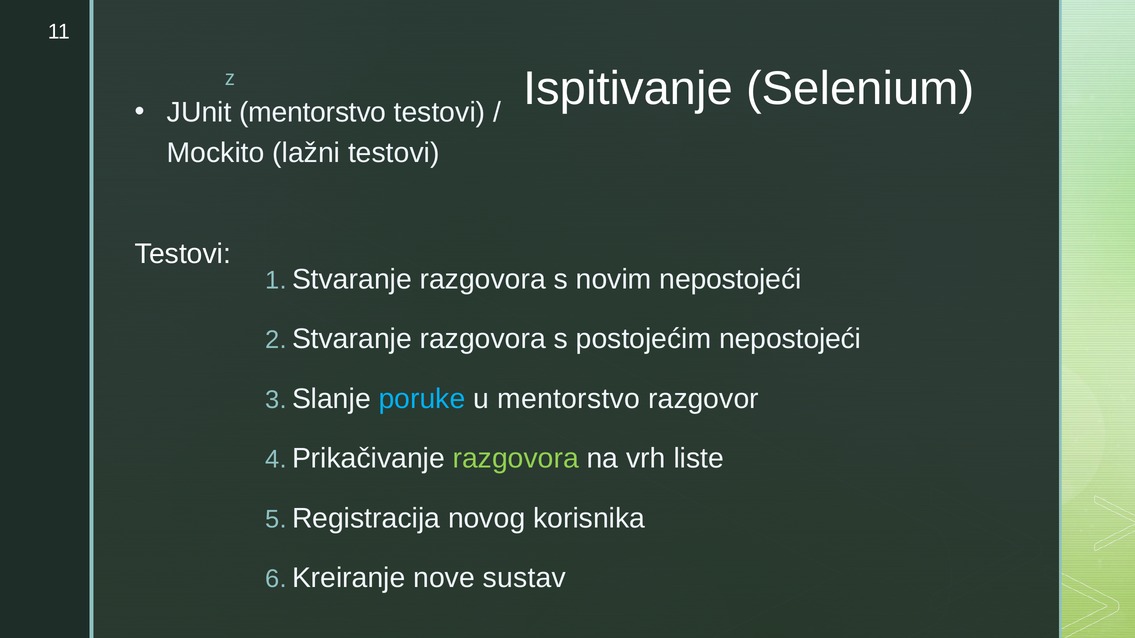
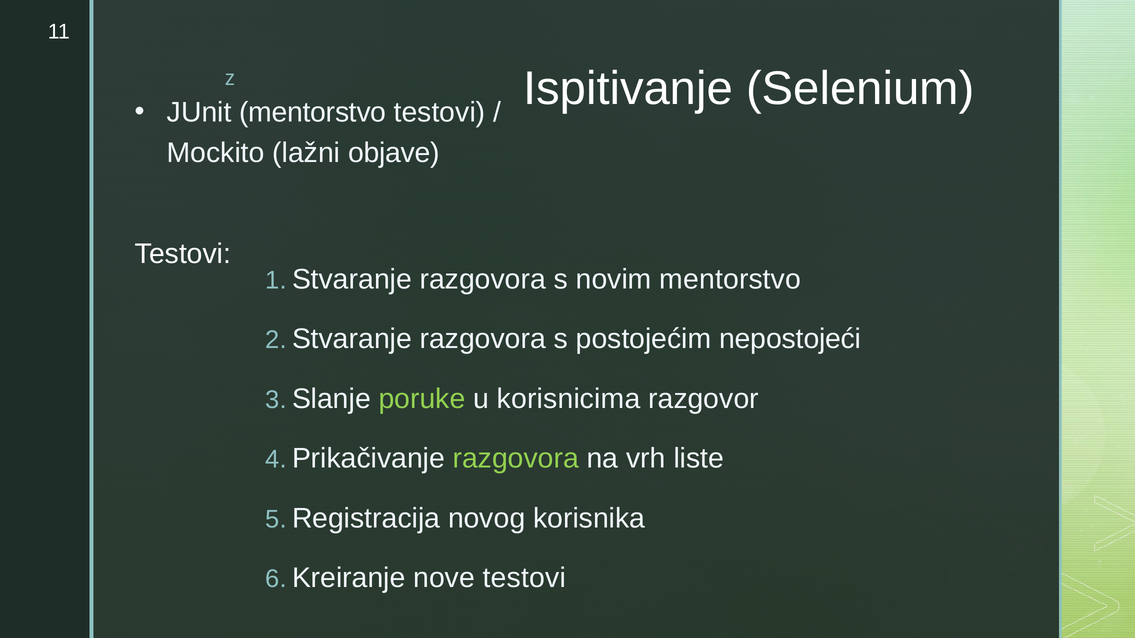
lažni testovi: testovi -> objave
novim nepostojeći: nepostojeći -> mentorstvo
poruke colour: light blue -> light green
u mentorstvo: mentorstvo -> korisnicima
nove sustav: sustav -> testovi
